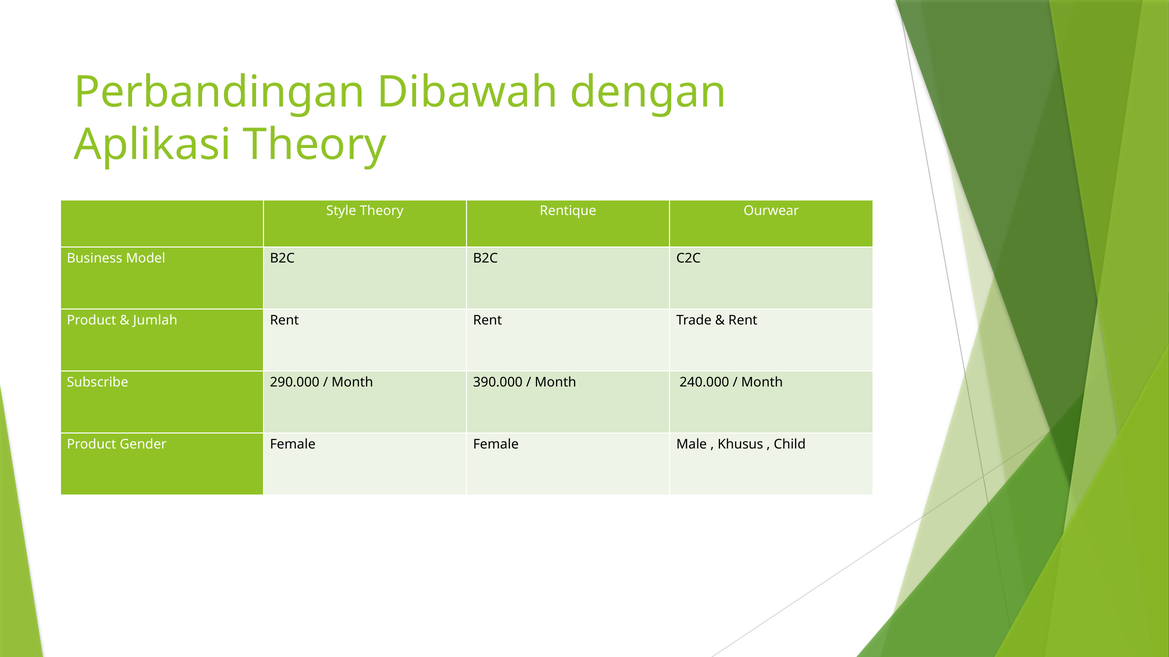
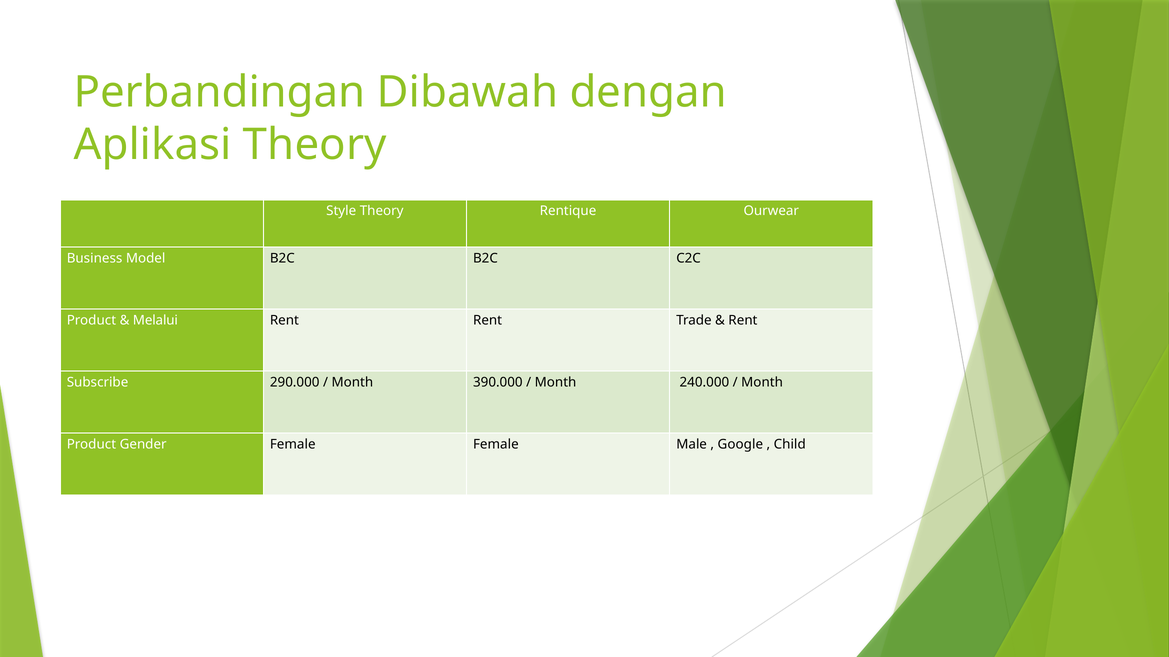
Jumlah: Jumlah -> Melalui
Khusus: Khusus -> Google
